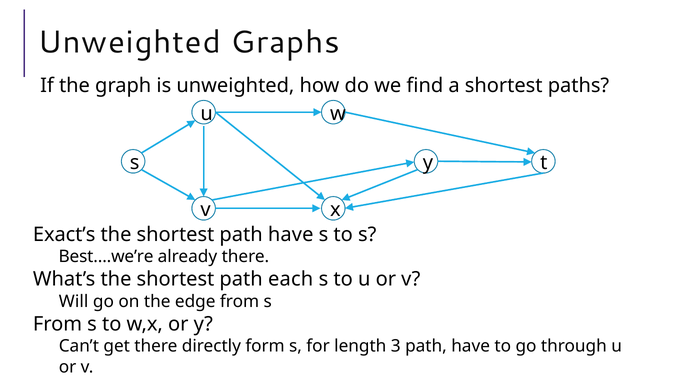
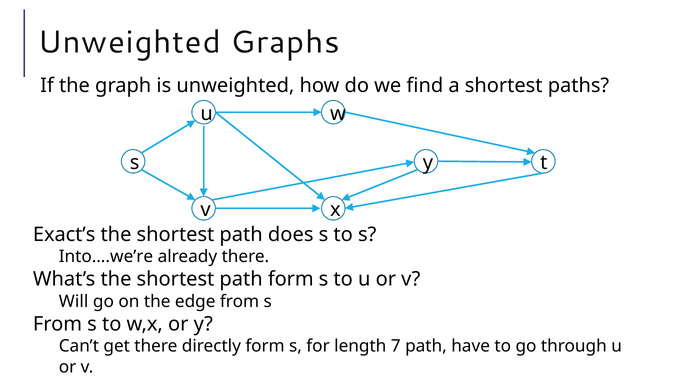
shortest path have: have -> does
Best….we’re: Best….we’re -> Into….we’re
path each: each -> form
3: 3 -> 7
